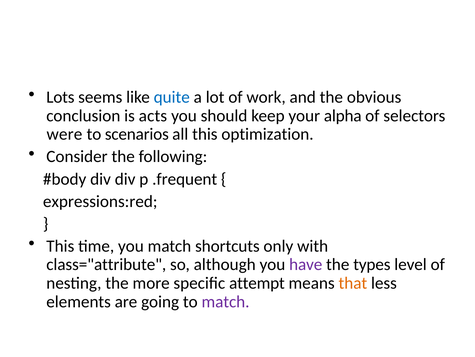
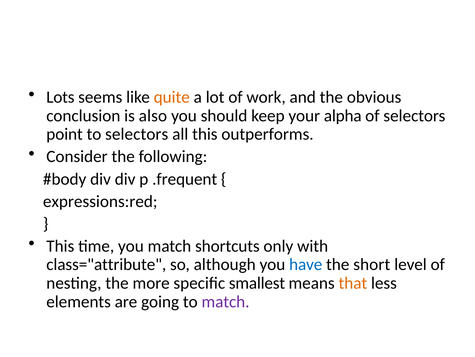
quite colour: blue -> orange
acts: acts -> also
were: were -> point
to scenarios: scenarios -> selectors
optimization: optimization -> outperforms
have colour: purple -> blue
types: types -> short
attempt: attempt -> smallest
